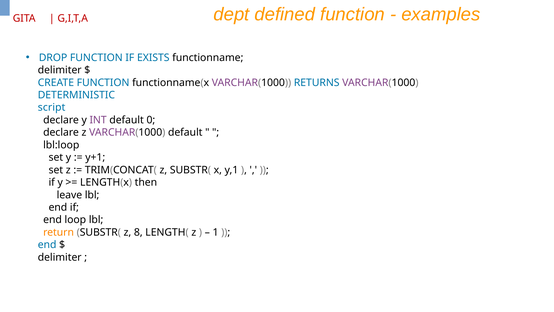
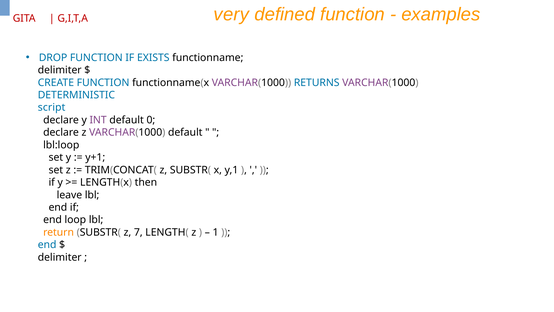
dept: dept -> very
8: 8 -> 7
